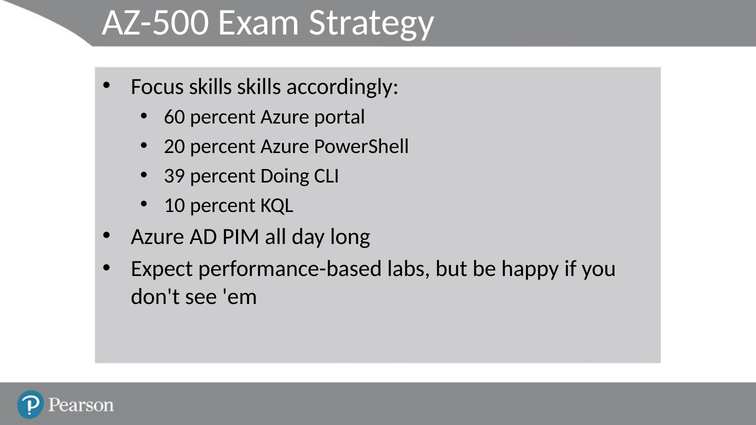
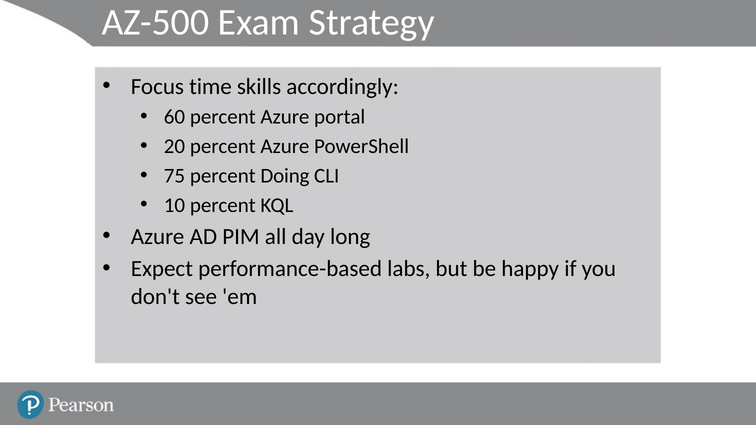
Focus skills: skills -> time
39: 39 -> 75
